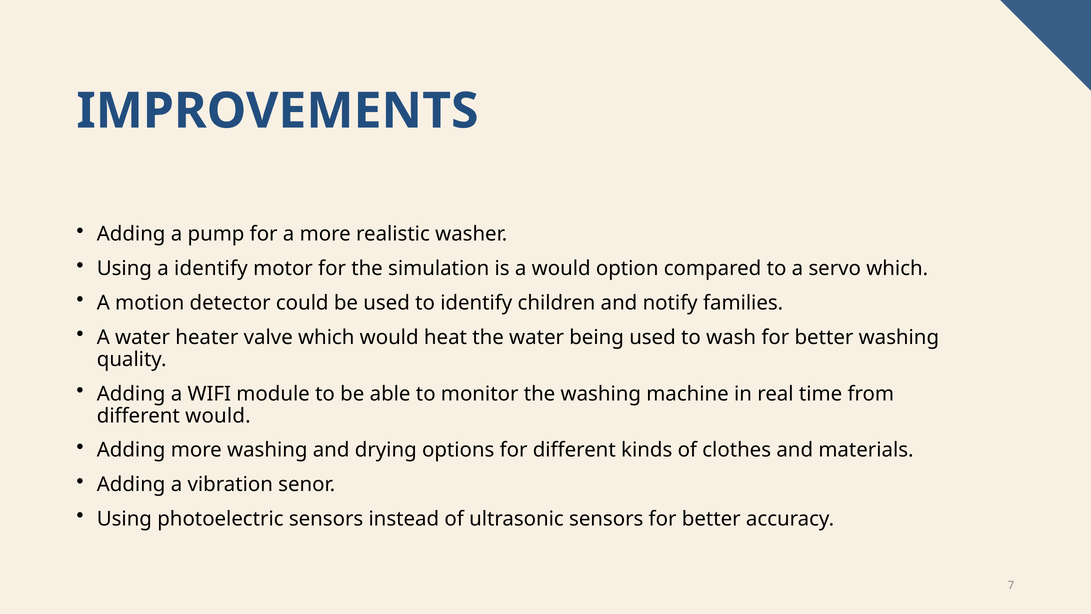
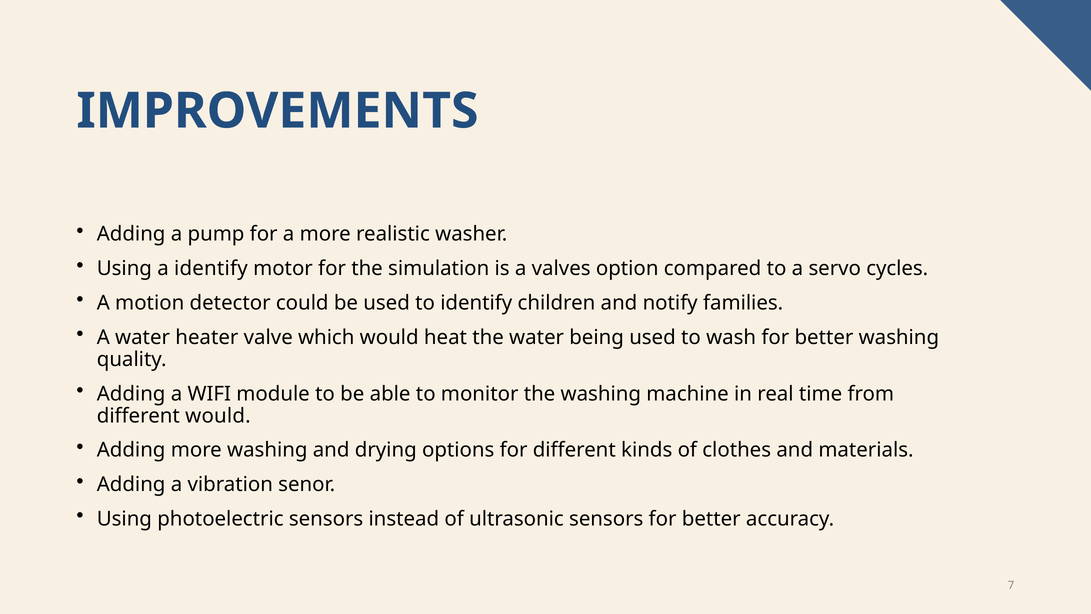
a would: would -> valves
servo which: which -> cycles
